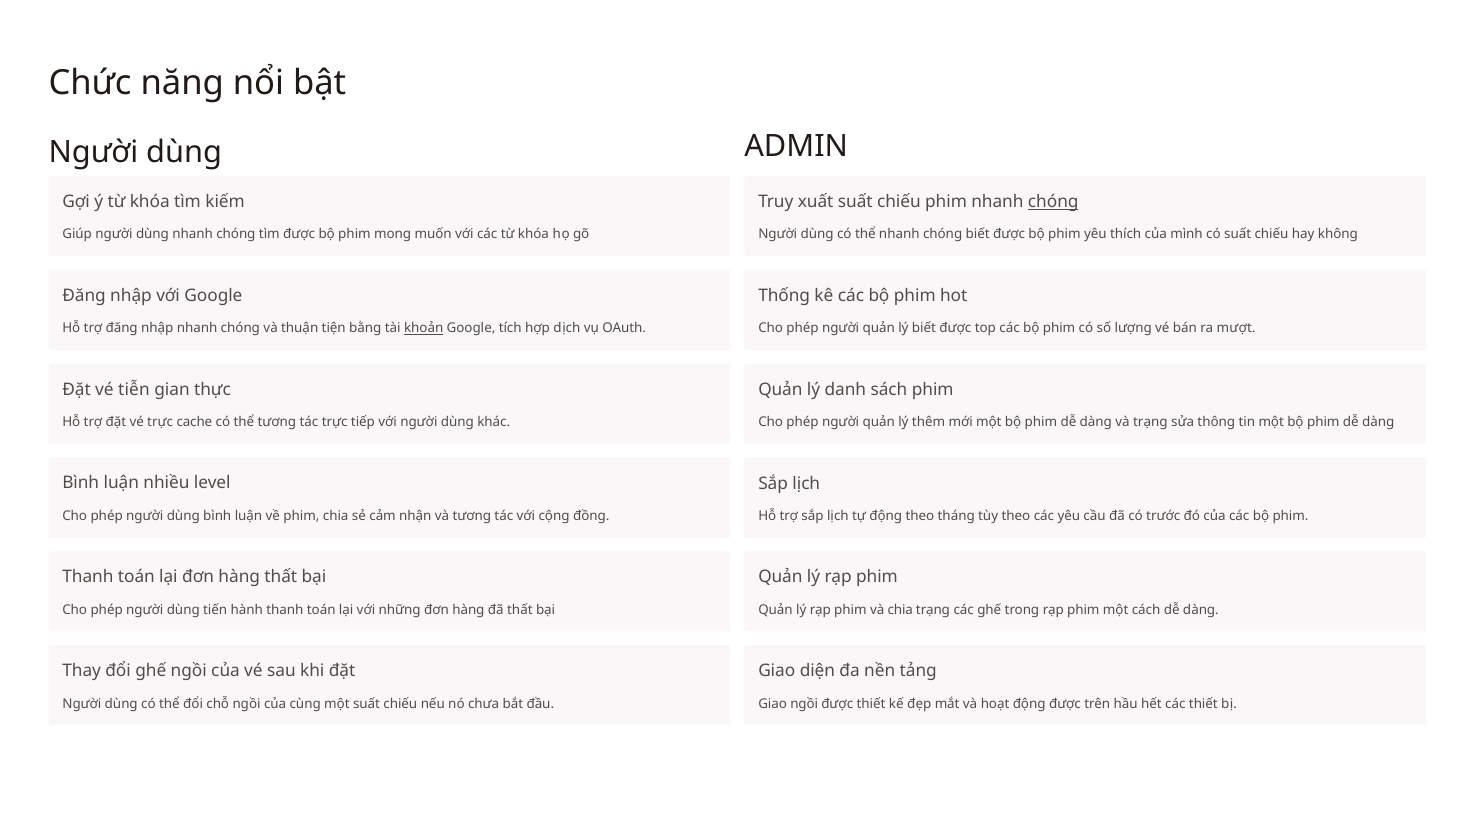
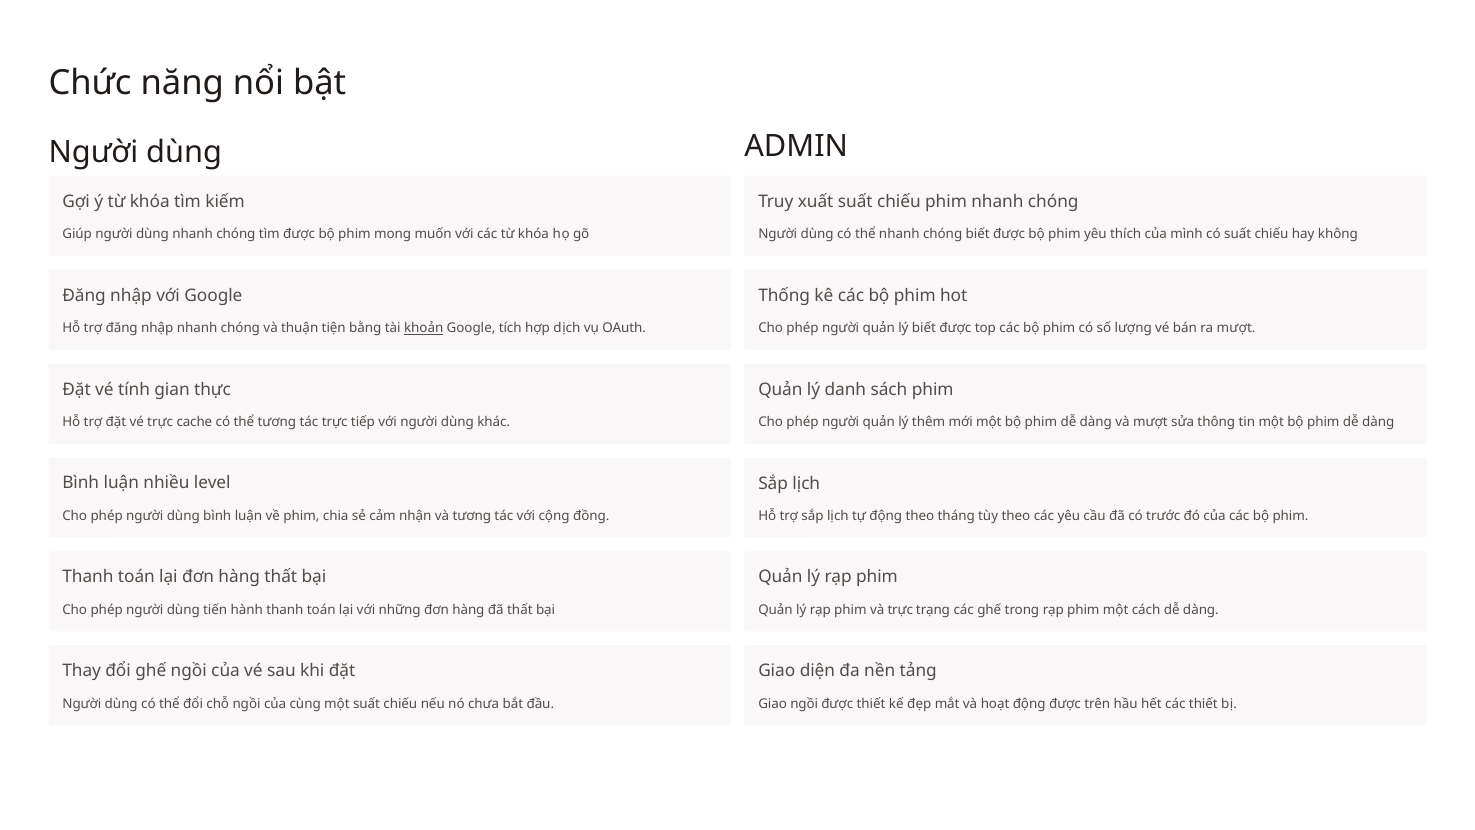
chóng at (1053, 202) underline: present -> none
tiễn: tiễn -> tính
và trạng: trạng -> mượt
và chia: chia -> trực
